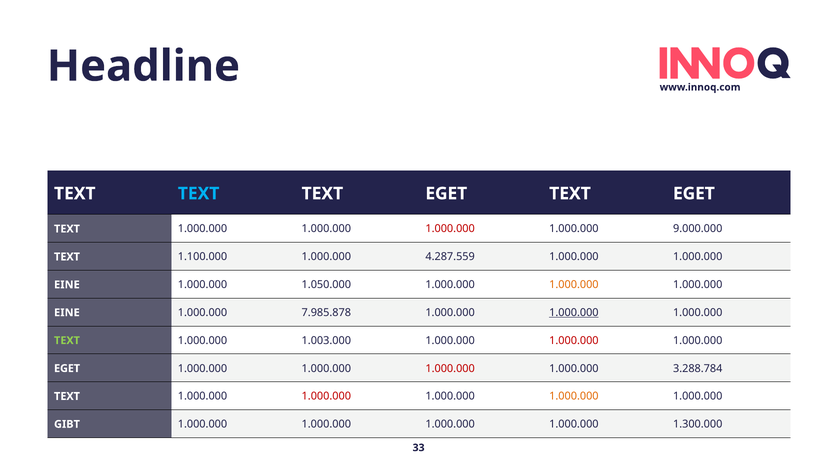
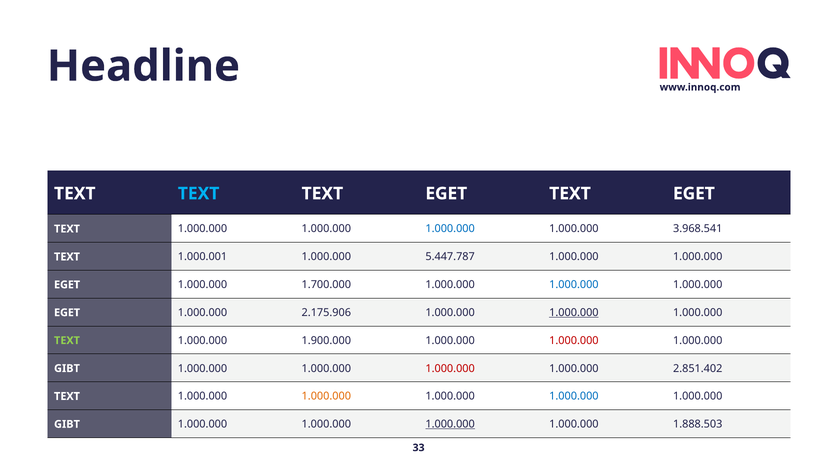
1.000.000 at (450, 229) colour: red -> blue
9.000.000: 9.000.000 -> 3.968.541
1.100.000: 1.100.000 -> 1.000.001
4.287.559: 4.287.559 -> 5.447.787
EINE at (67, 285): EINE -> EGET
1.050.000: 1.050.000 -> 1.700.000
1.000.000 at (574, 285) colour: orange -> blue
EINE at (67, 312): EINE -> EGET
7.985.878: 7.985.878 -> 2.175.906
1.003.000: 1.003.000 -> 1.900.000
EGET at (67, 368): EGET -> GIBT
3.288.784: 3.288.784 -> 2.851.402
1.000.000 at (326, 396) colour: red -> orange
1.000.000 at (574, 396) colour: orange -> blue
1.000.000 at (450, 424) underline: none -> present
1.300.000: 1.300.000 -> 1.888.503
